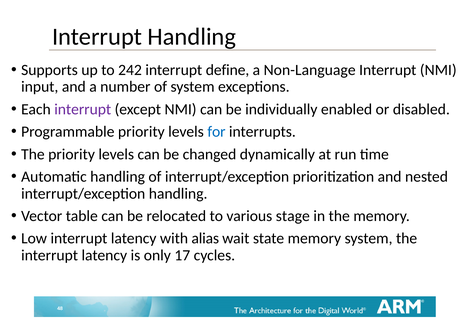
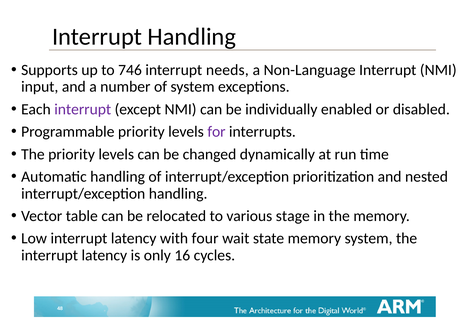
242: 242 -> 746
define: define -> needs
for colour: blue -> purple
alias: alias -> four
17: 17 -> 16
